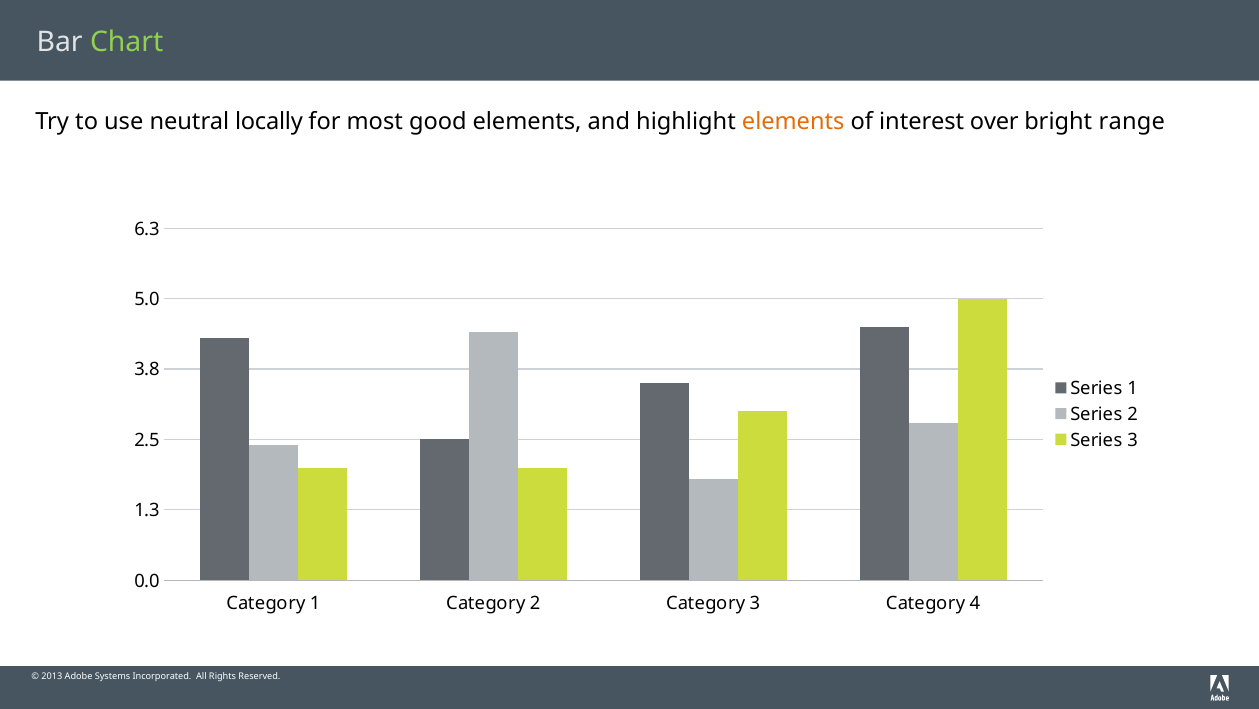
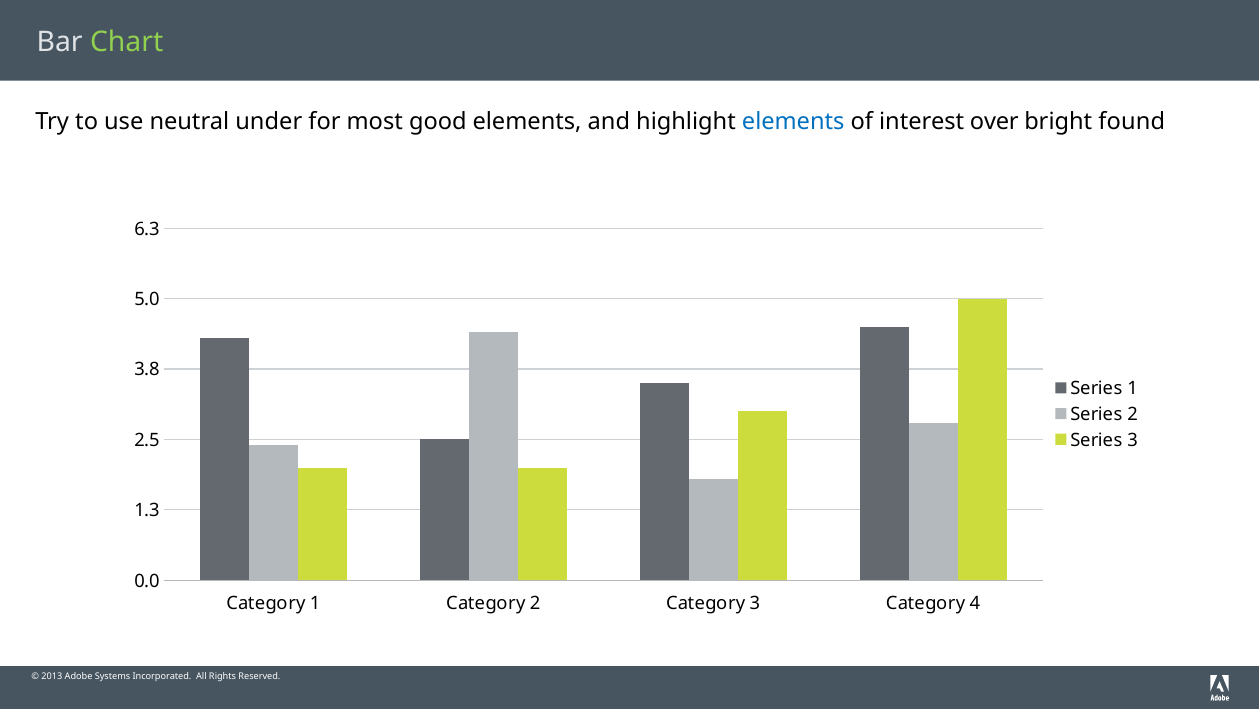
locally: locally -> under
elements at (793, 122) colour: orange -> blue
range: range -> found
